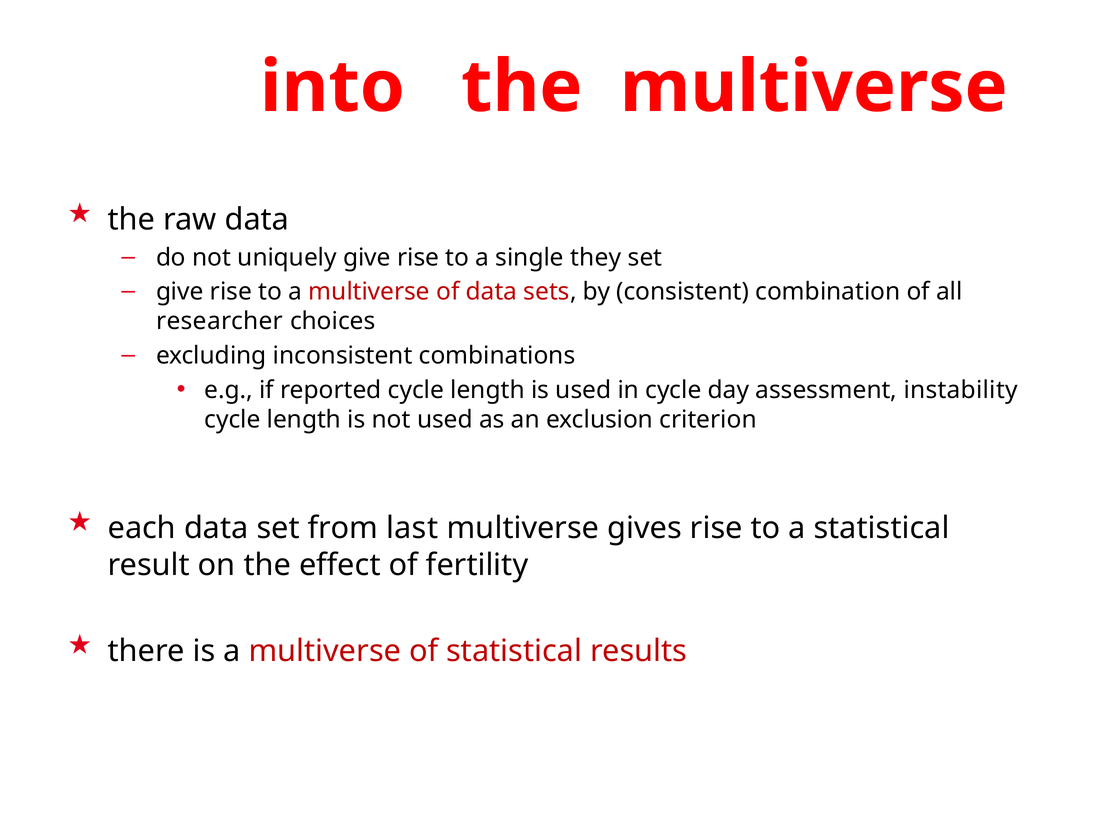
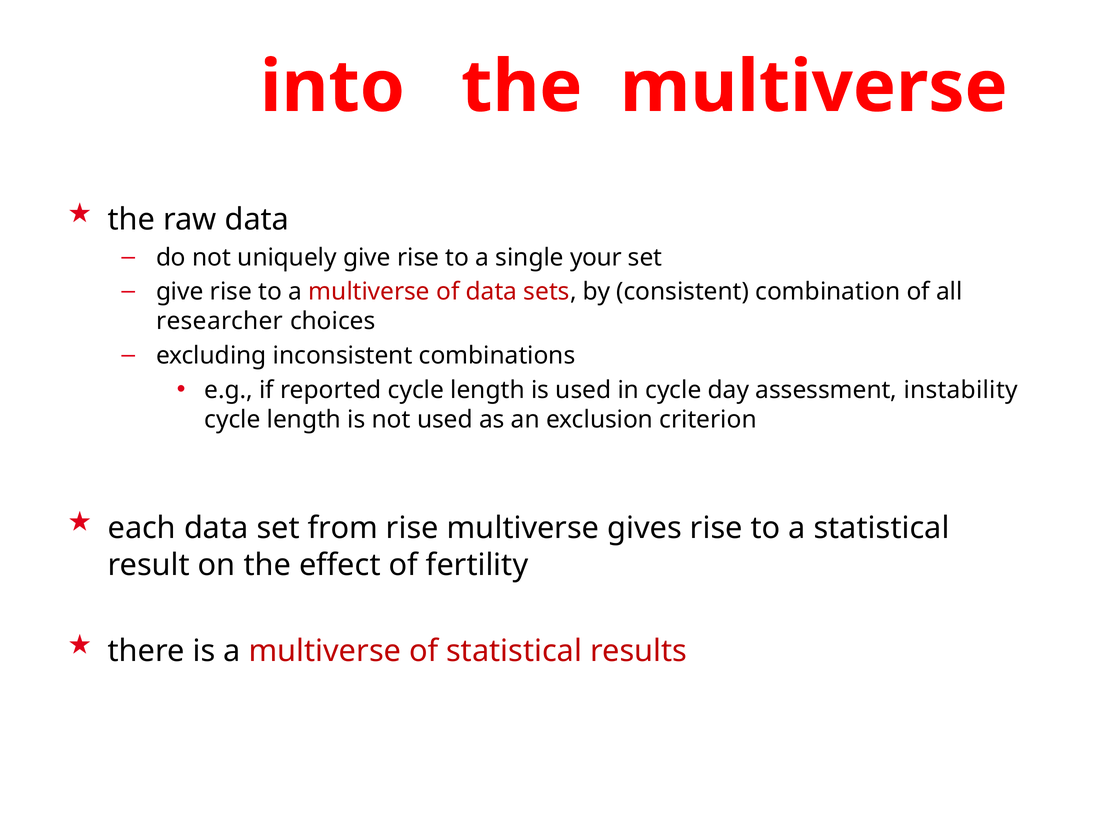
they: they -> your
from last: last -> rise
